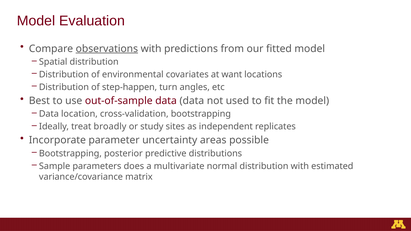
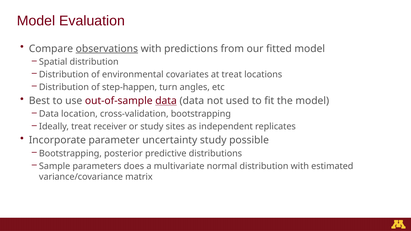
at want: want -> treat
data at (166, 101) underline: none -> present
broadly: broadly -> receiver
uncertainty areas: areas -> study
